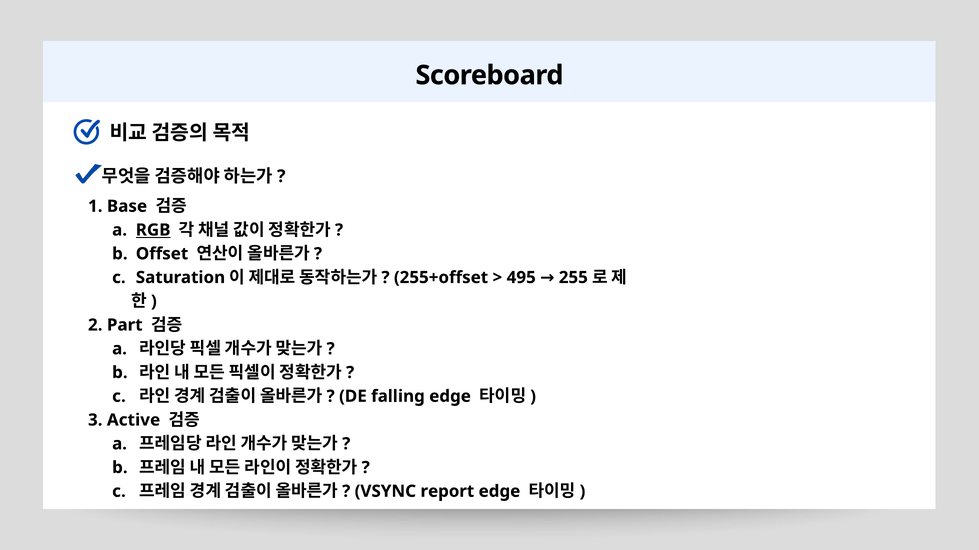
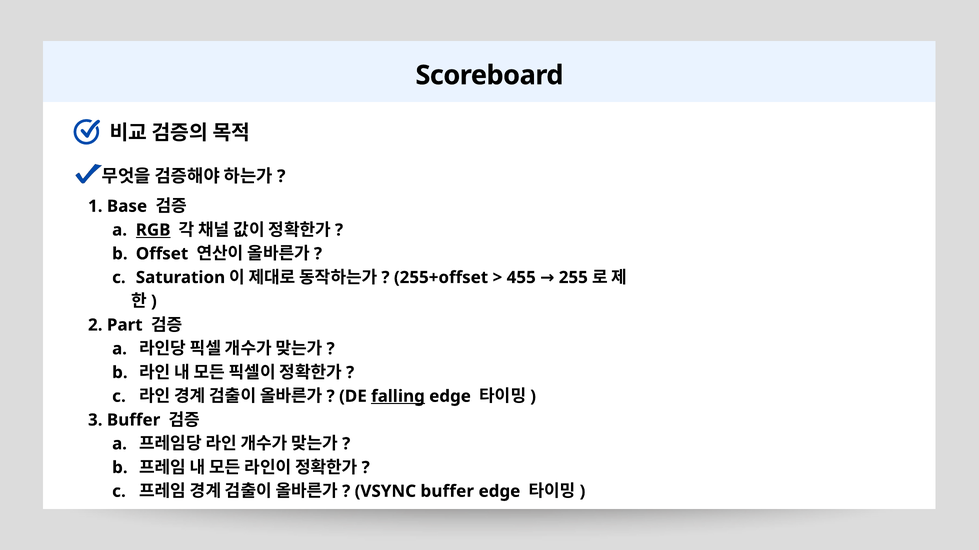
495: 495 -> 455
falling underline: none -> present
Active at (134, 421): Active -> Buffer
VSYNC report: report -> buffer
